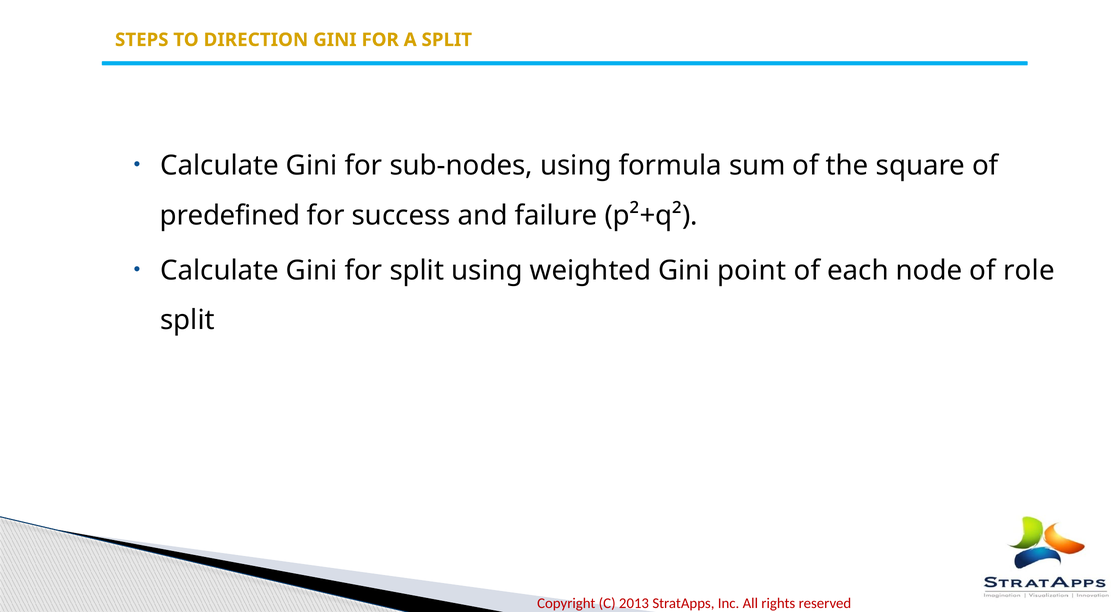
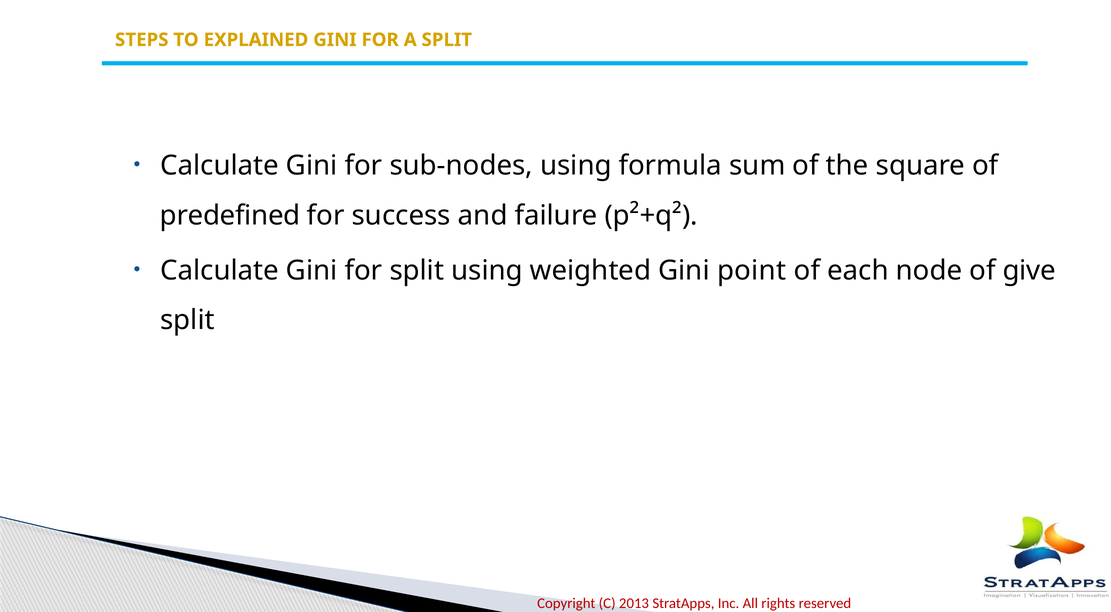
DIRECTION: DIRECTION -> EXPLAINED
role: role -> give
